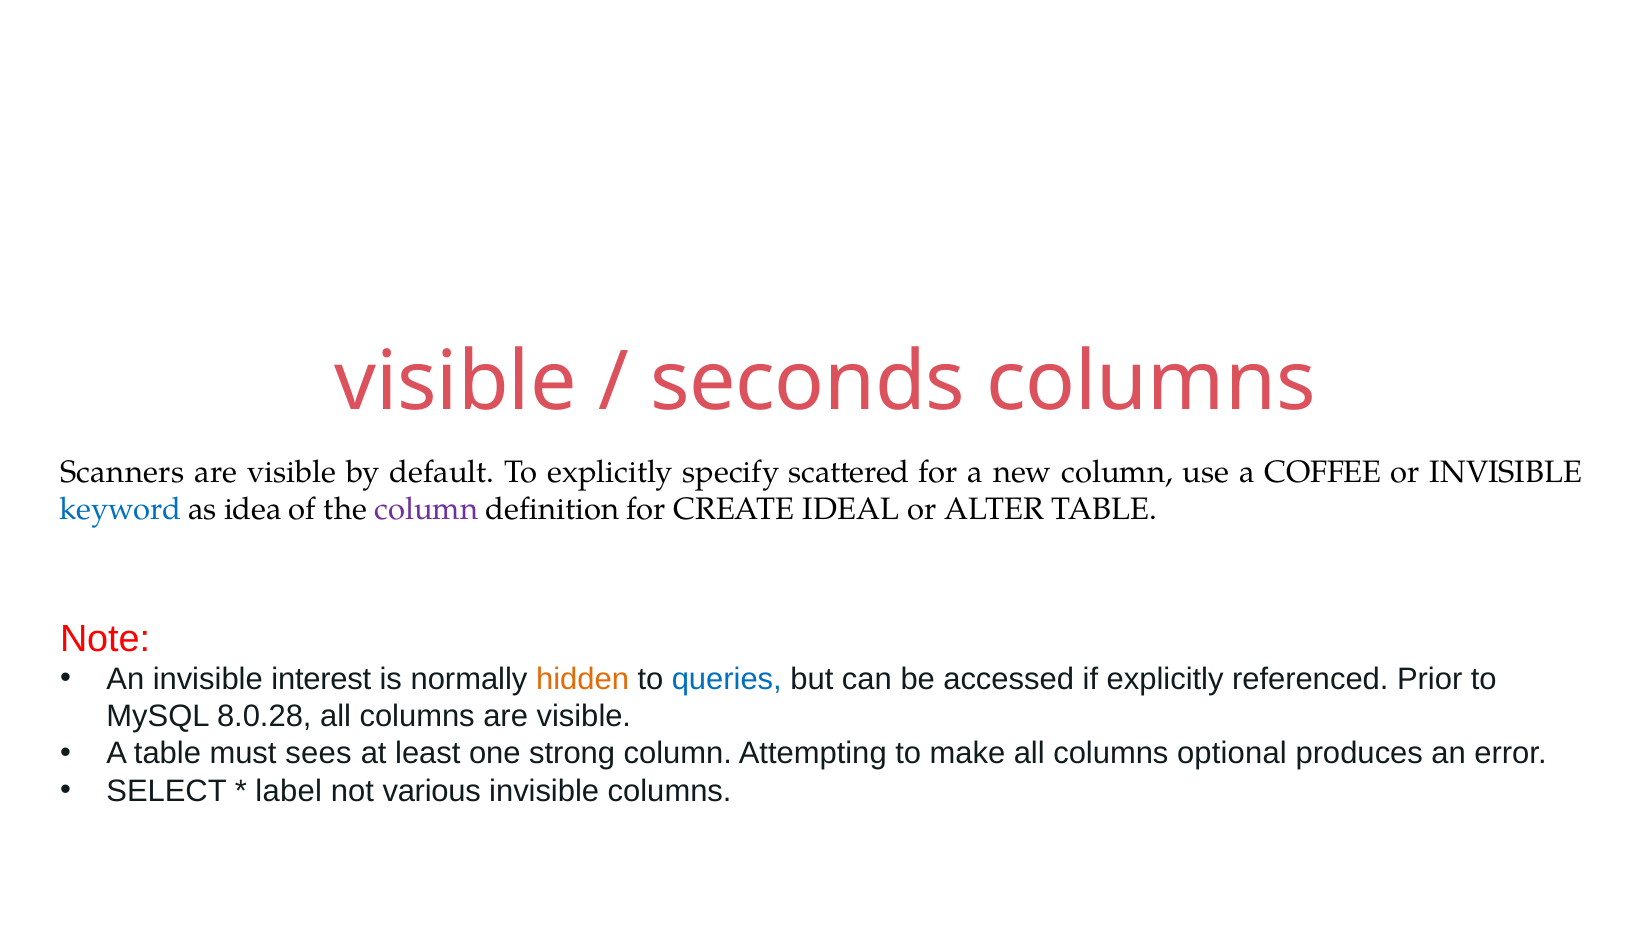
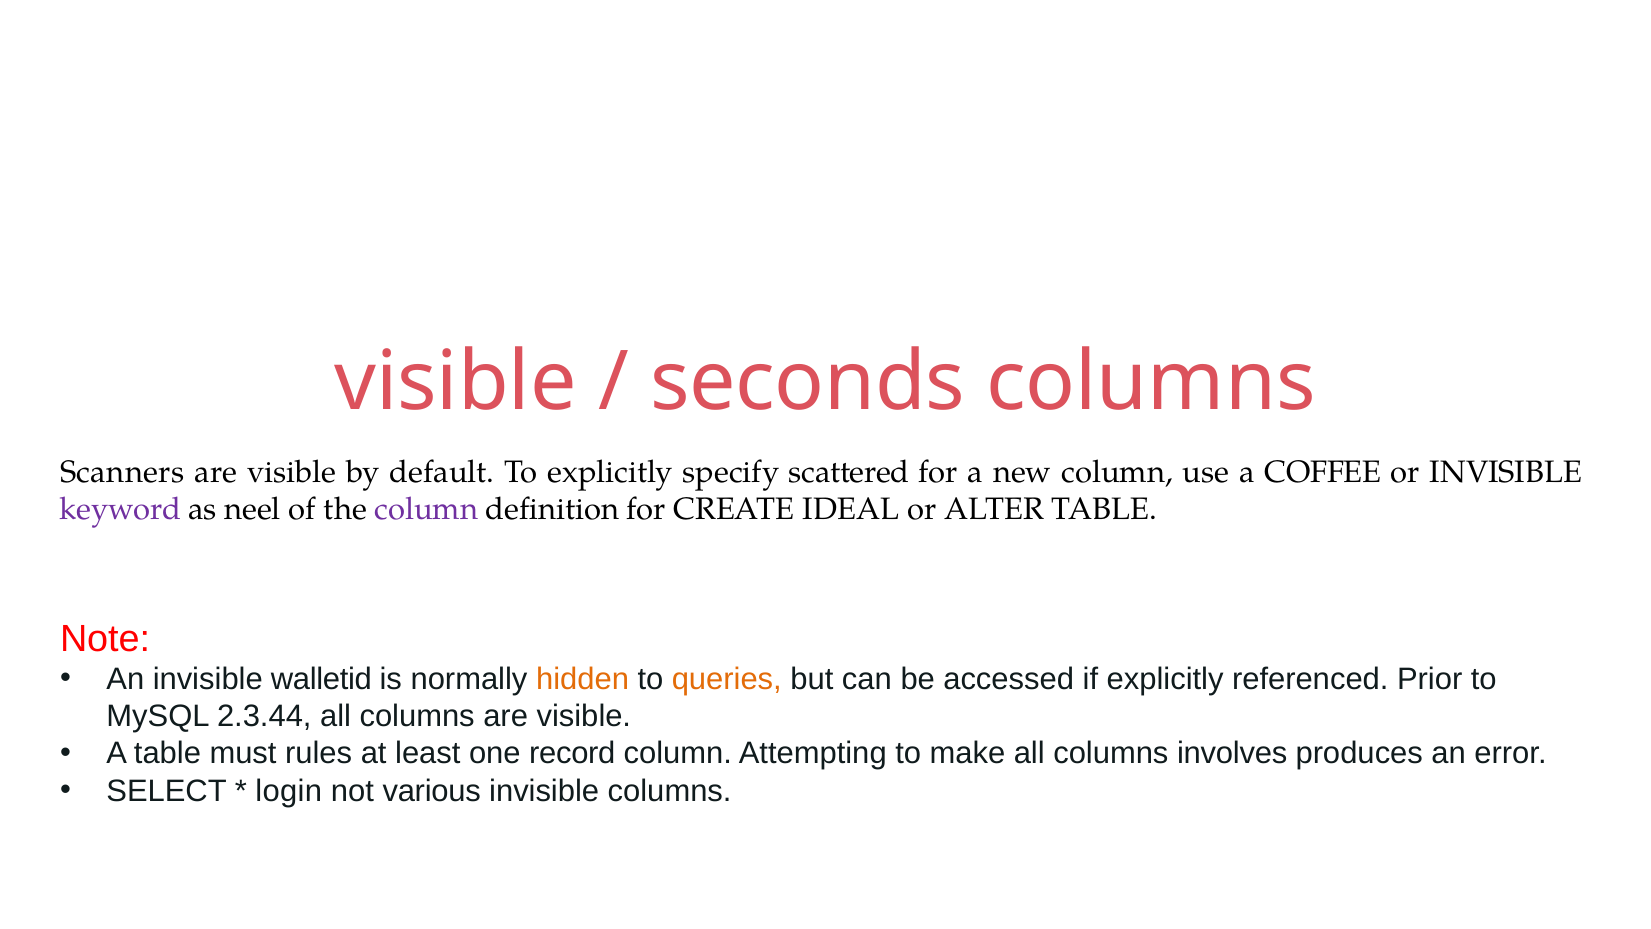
keyword colour: blue -> purple
idea: idea -> neel
interest: interest -> walletid
queries colour: blue -> orange
8.0.28: 8.0.28 -> 2.3.44
sees: sees -> rules
strong: strong -> record
optional: optional -> involves
label: label -> login
